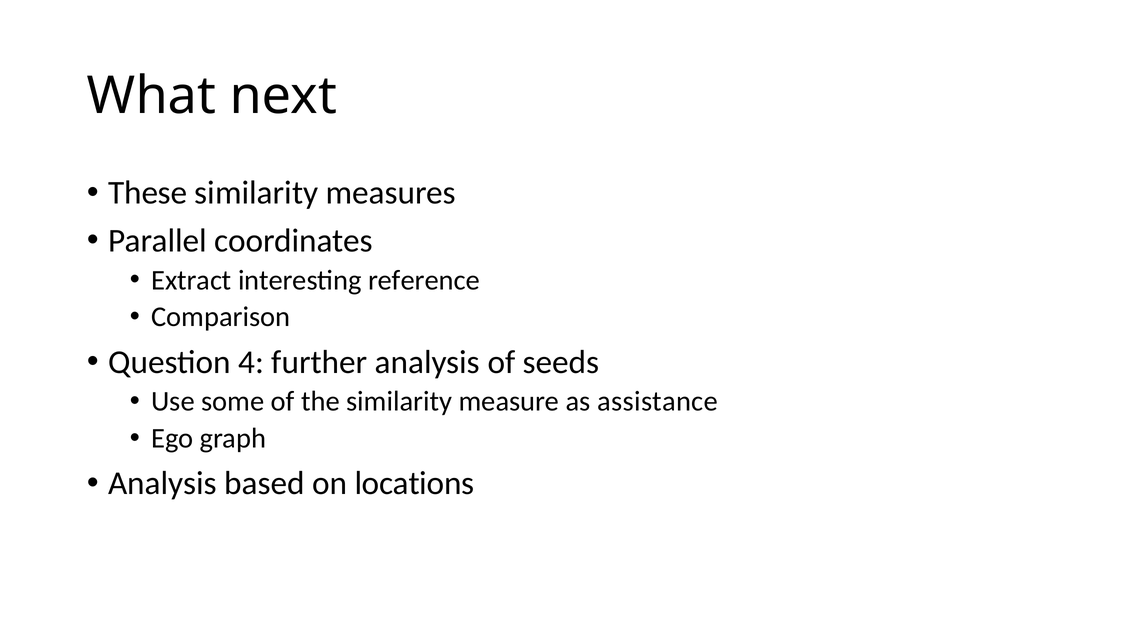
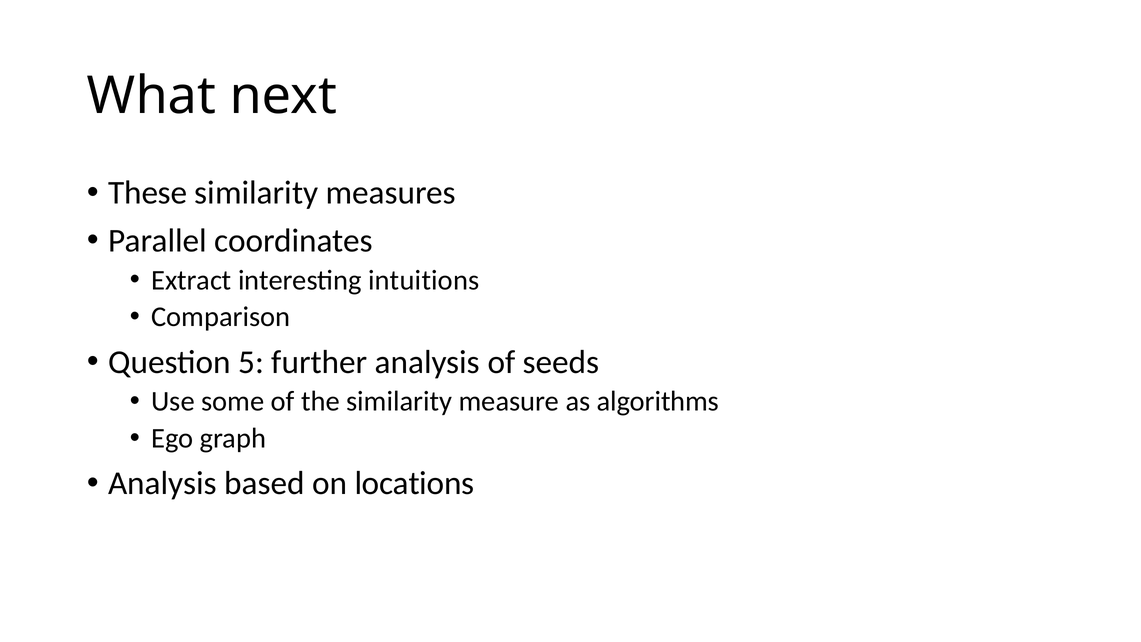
reference: reference -> intuitions
4: 4 -> 5
assistance: assistance -> algorithms
